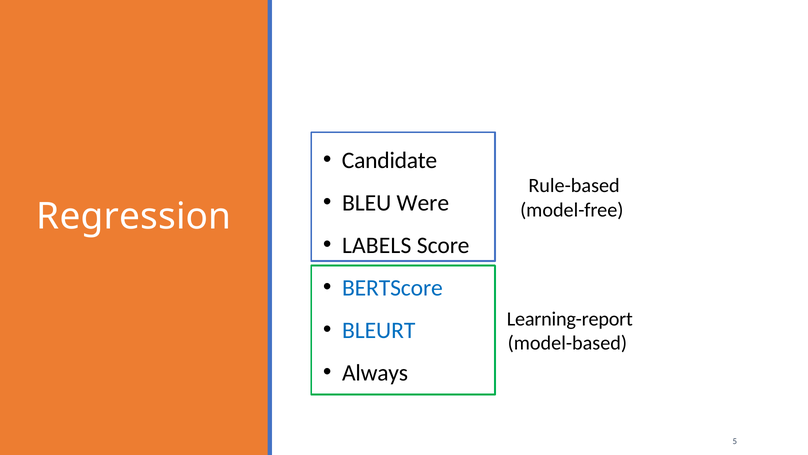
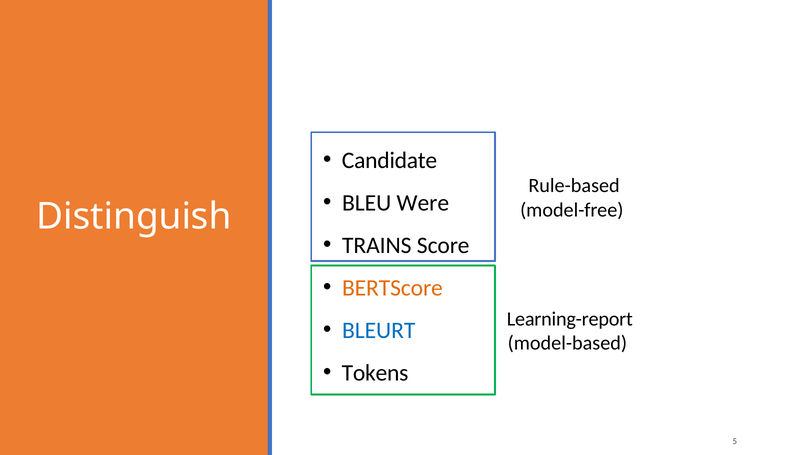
Regression: Regression -> Distinguish
LABELS: LABELS -> TRAINS
BERTScore colour: blue -> orange
Always: Always -> Tokens
